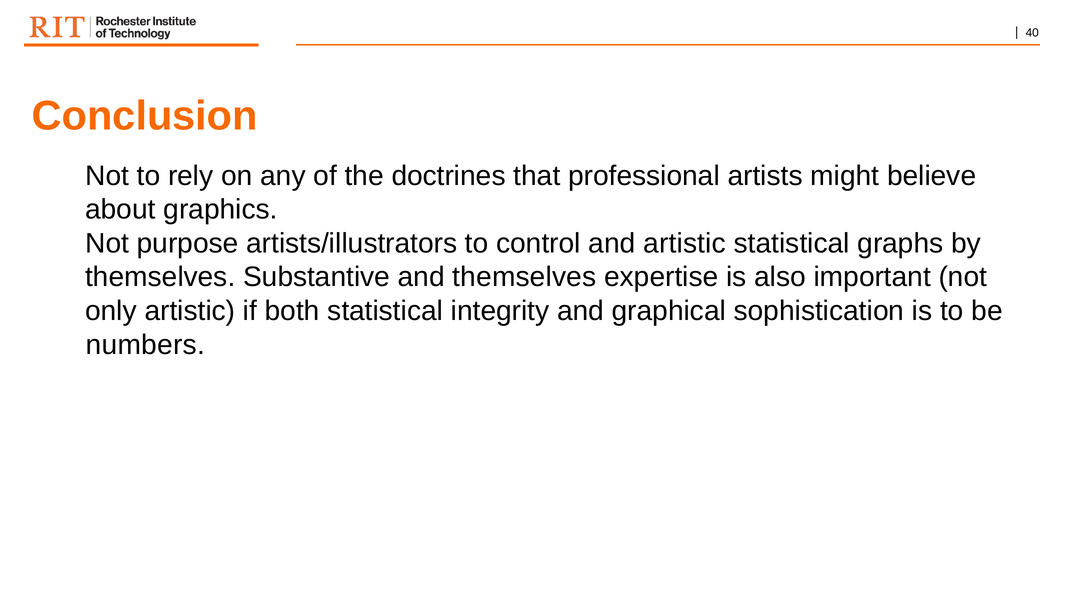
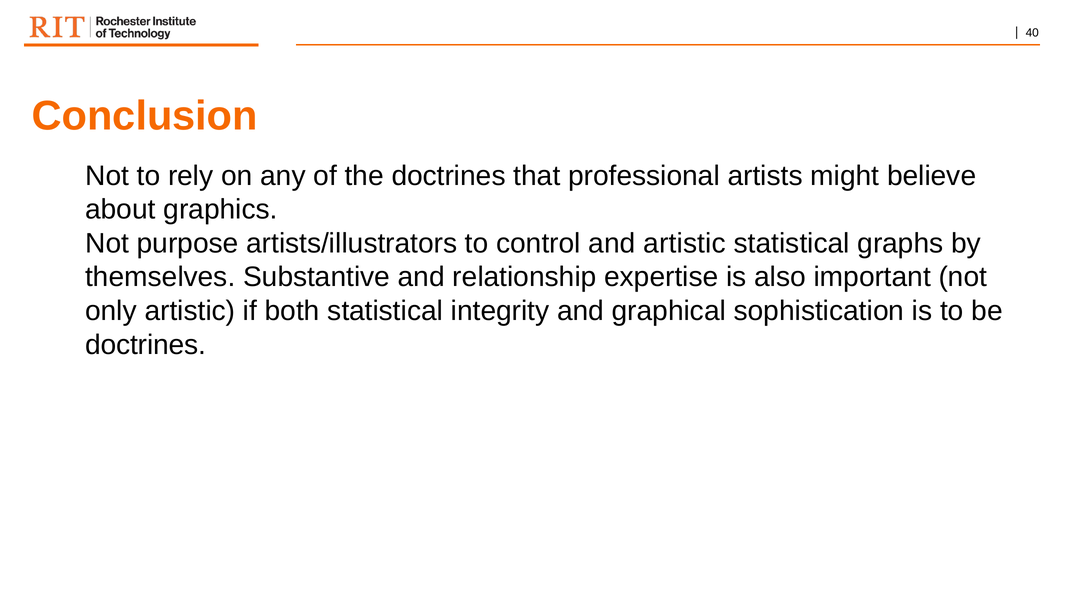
and themselves: themselves -> relationship
numbers at (145, 345): numbers -> doctrines
